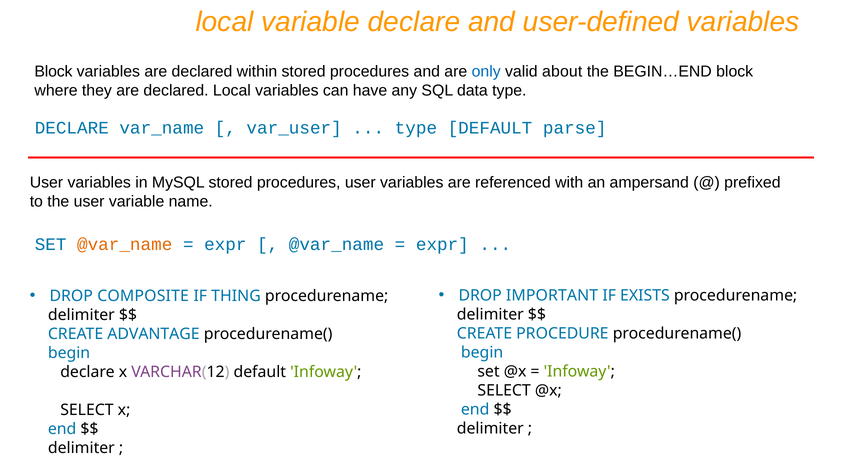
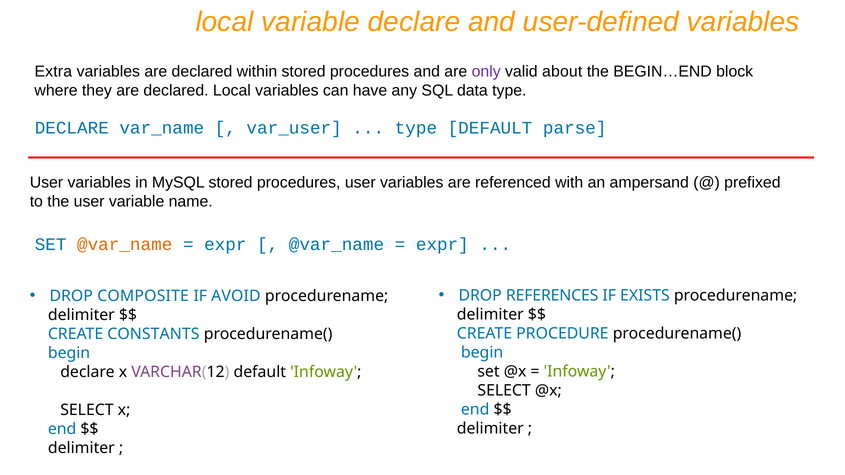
Block at (53, 72): Block -> Extra
only colour: blue -> purple
IMPORTANT: IMPORTANT -> REFERENCES
THING: THING -> AVOID
ADVANTAGE: ADVANTAGE -> CONSTANTS
